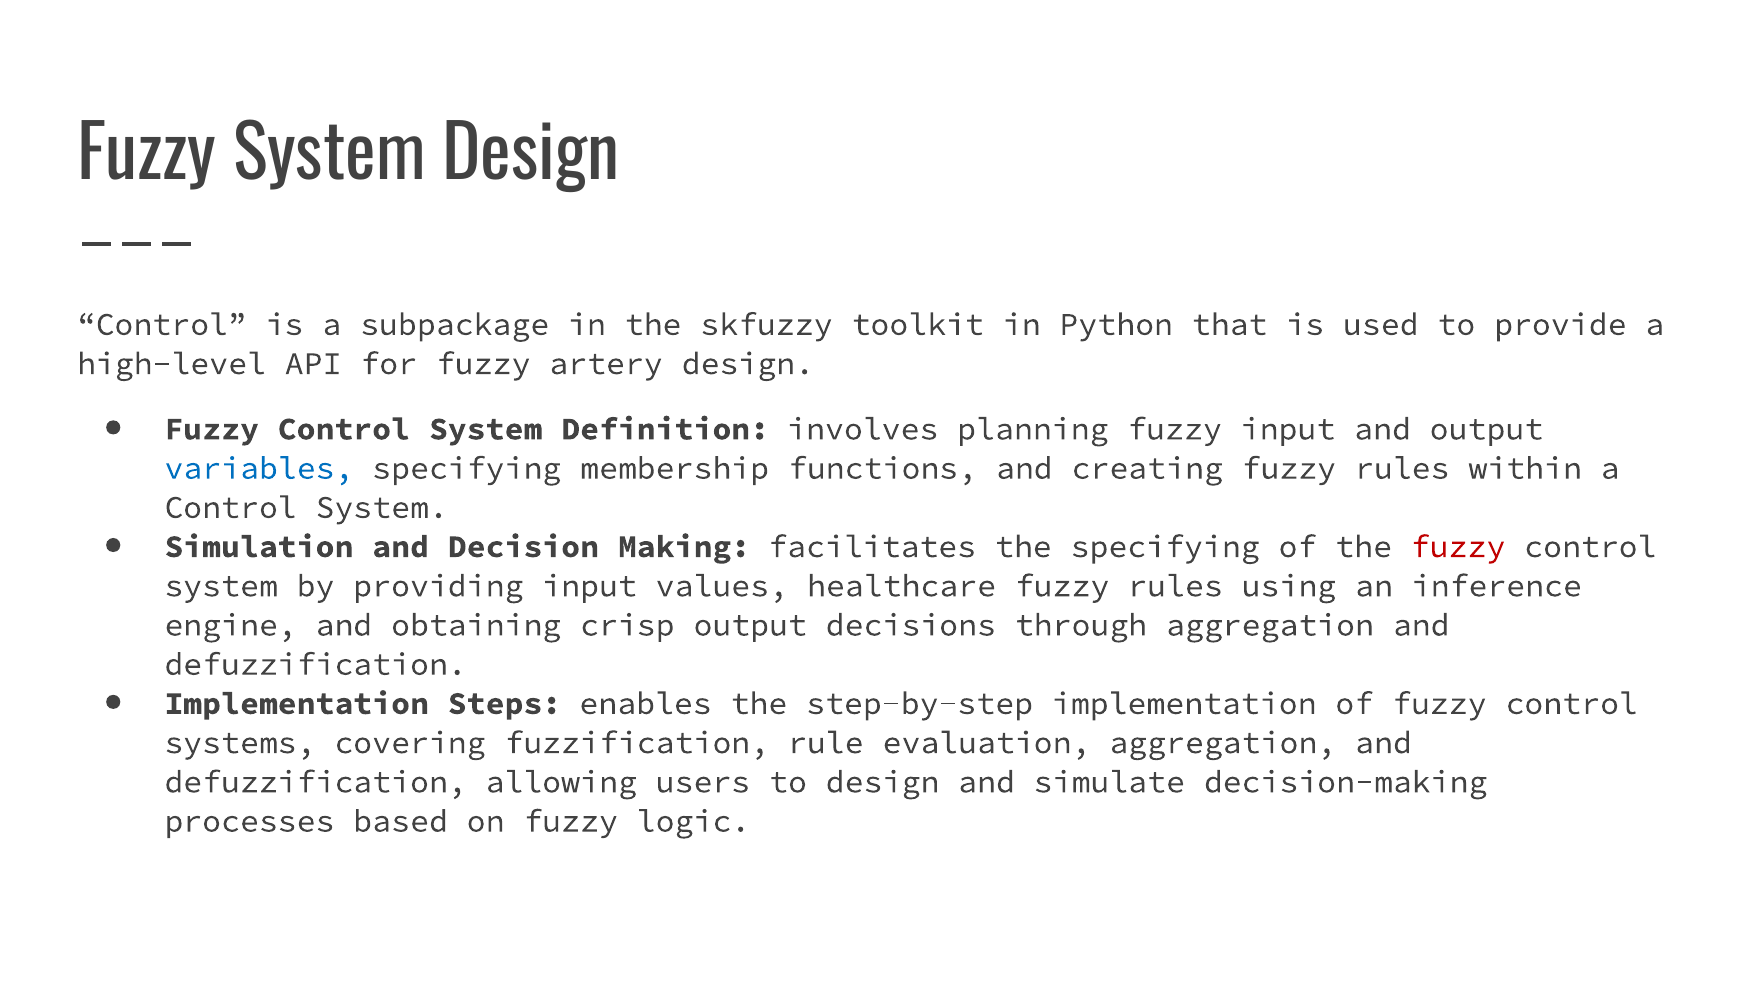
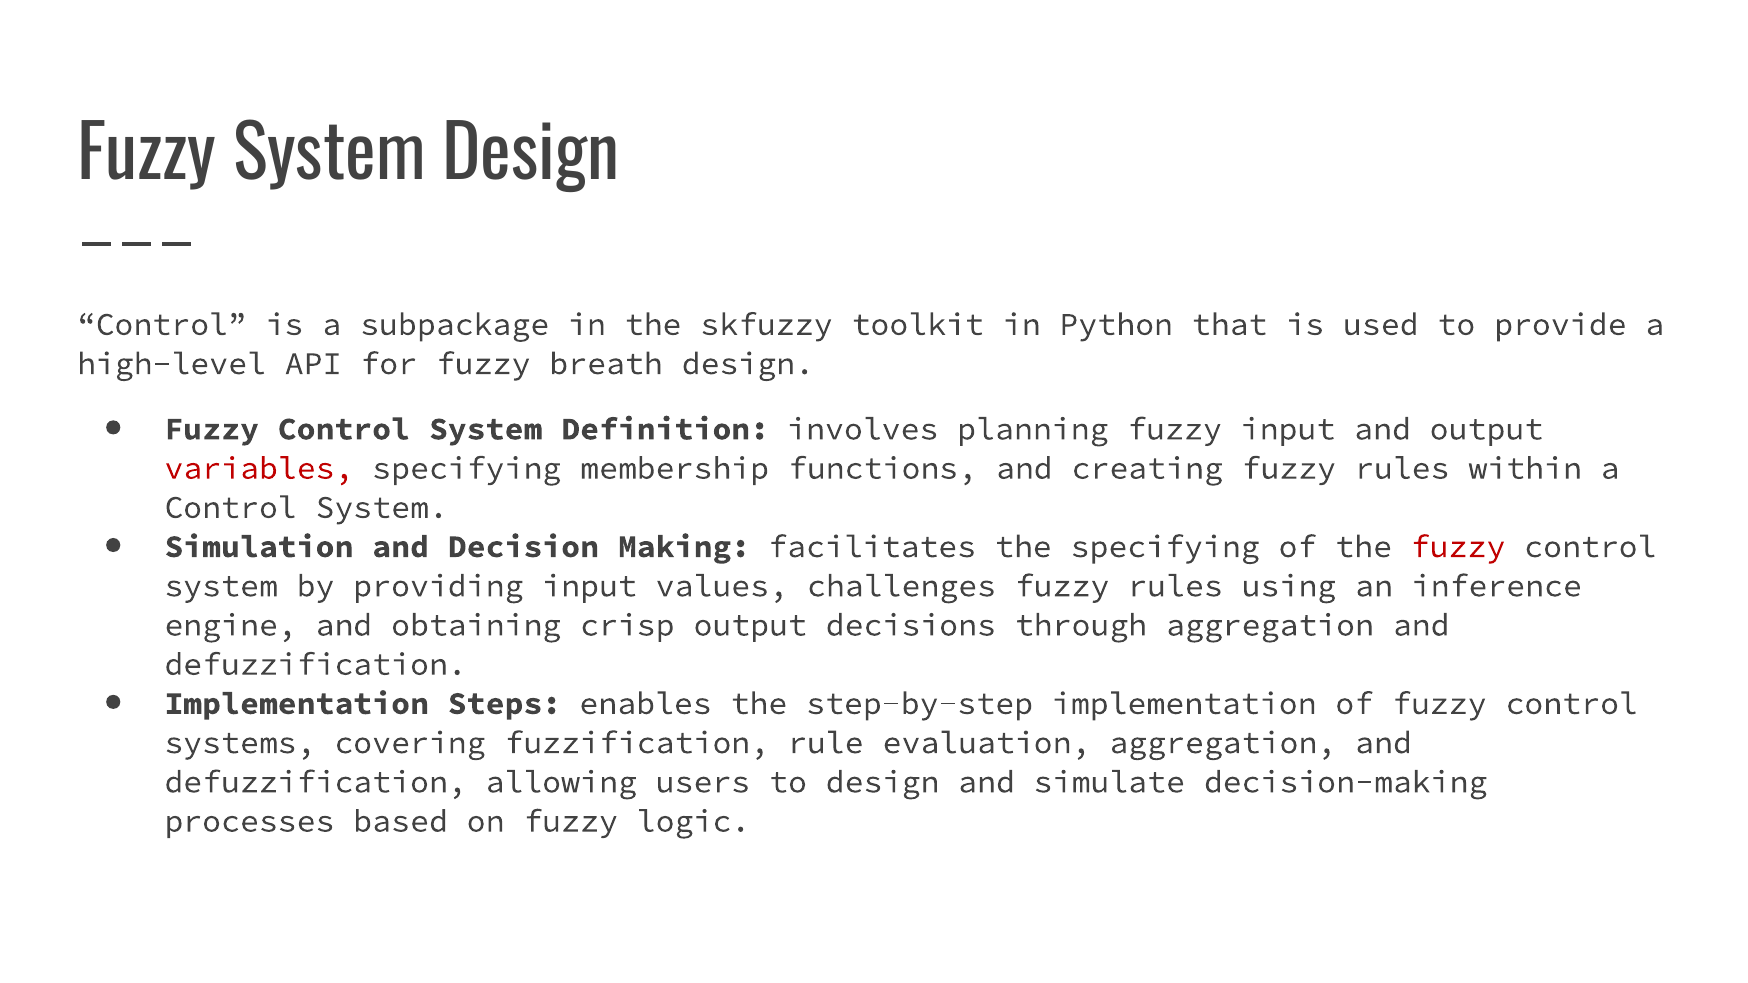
artery: artery -> breath
variables colour: blue -> red
healthcare: healthcare -> challenges
